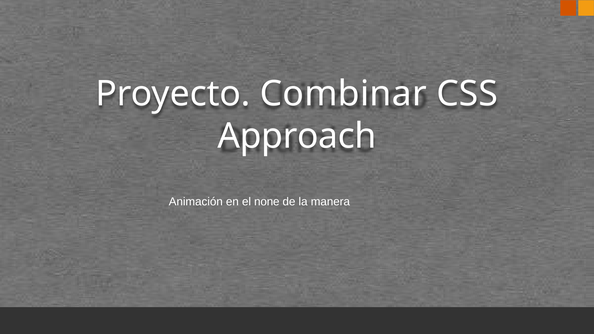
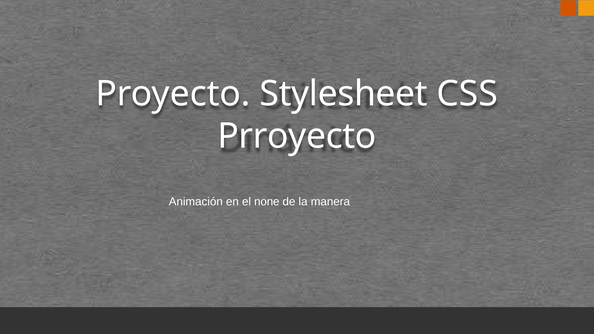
Combinar: Combinar -> Stylesheet
Approach: Approach -> Prroyecto
